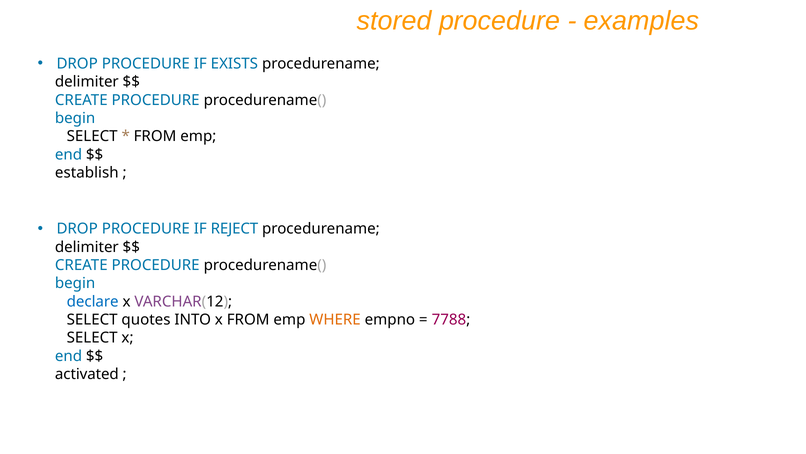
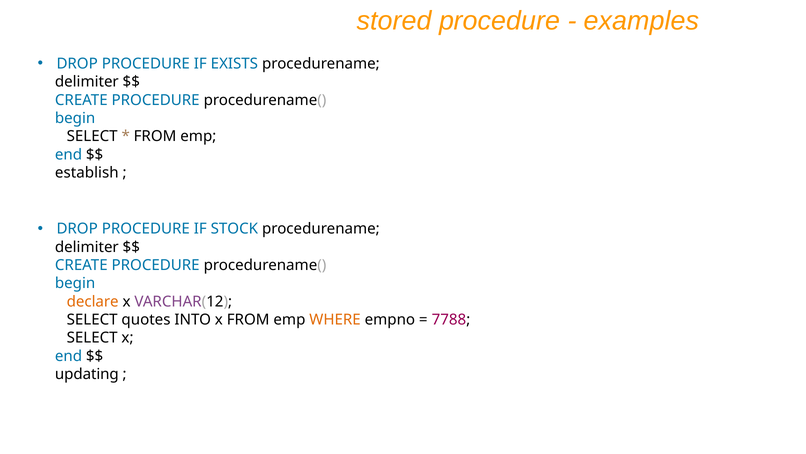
REJECT: REJECT -> STOCK
declare colour: blue -> orange
activated: activated -> updating
